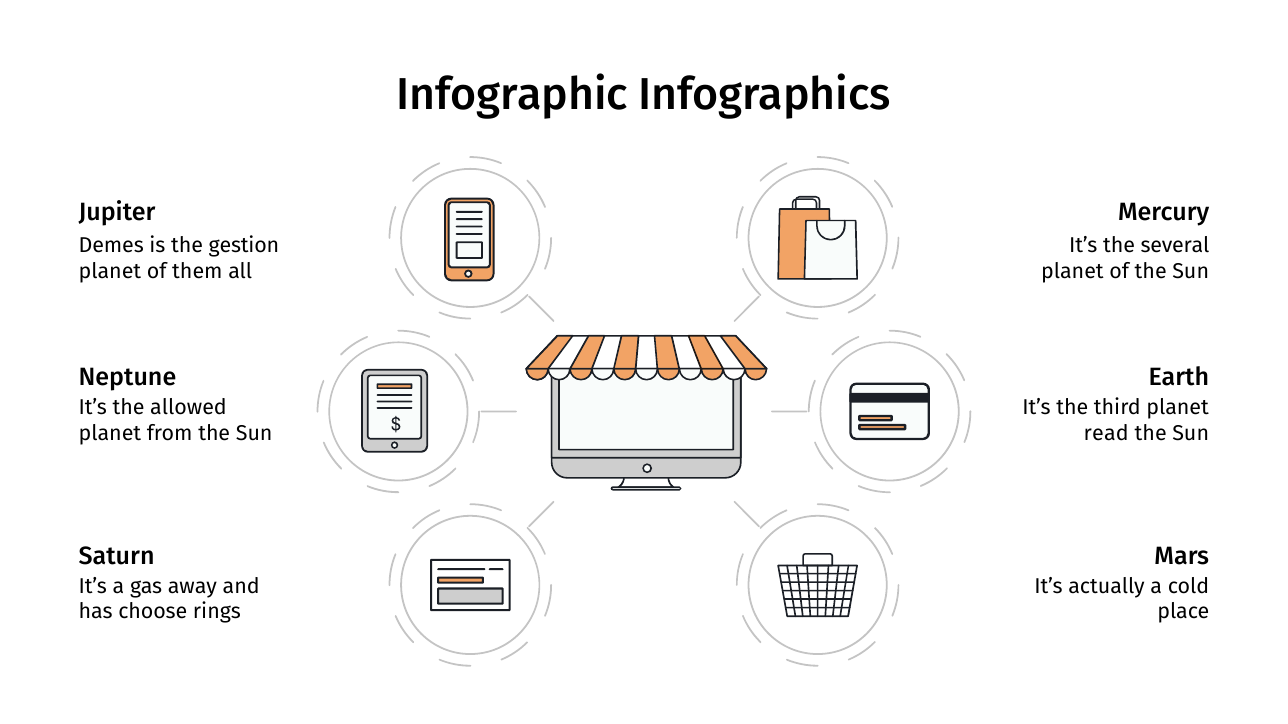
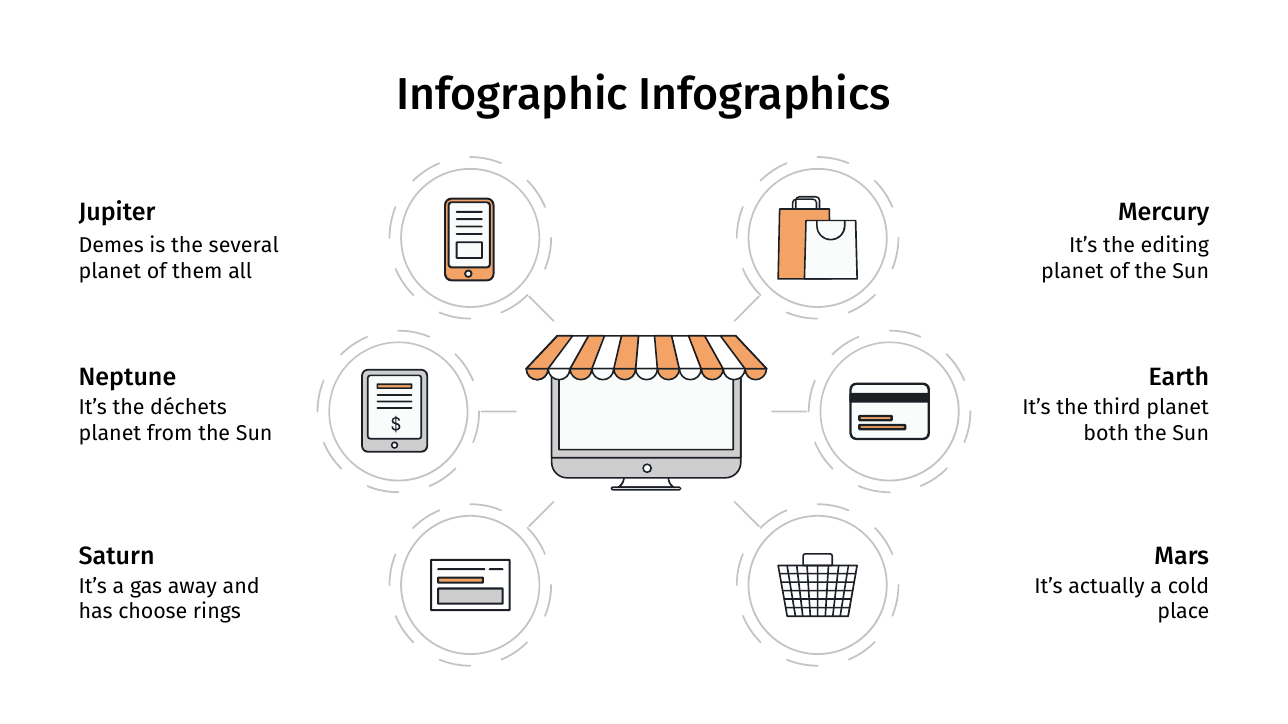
gestion: gestion -> several
several: several -> editing
allowed: allowed -> déchets
read: read -> both
